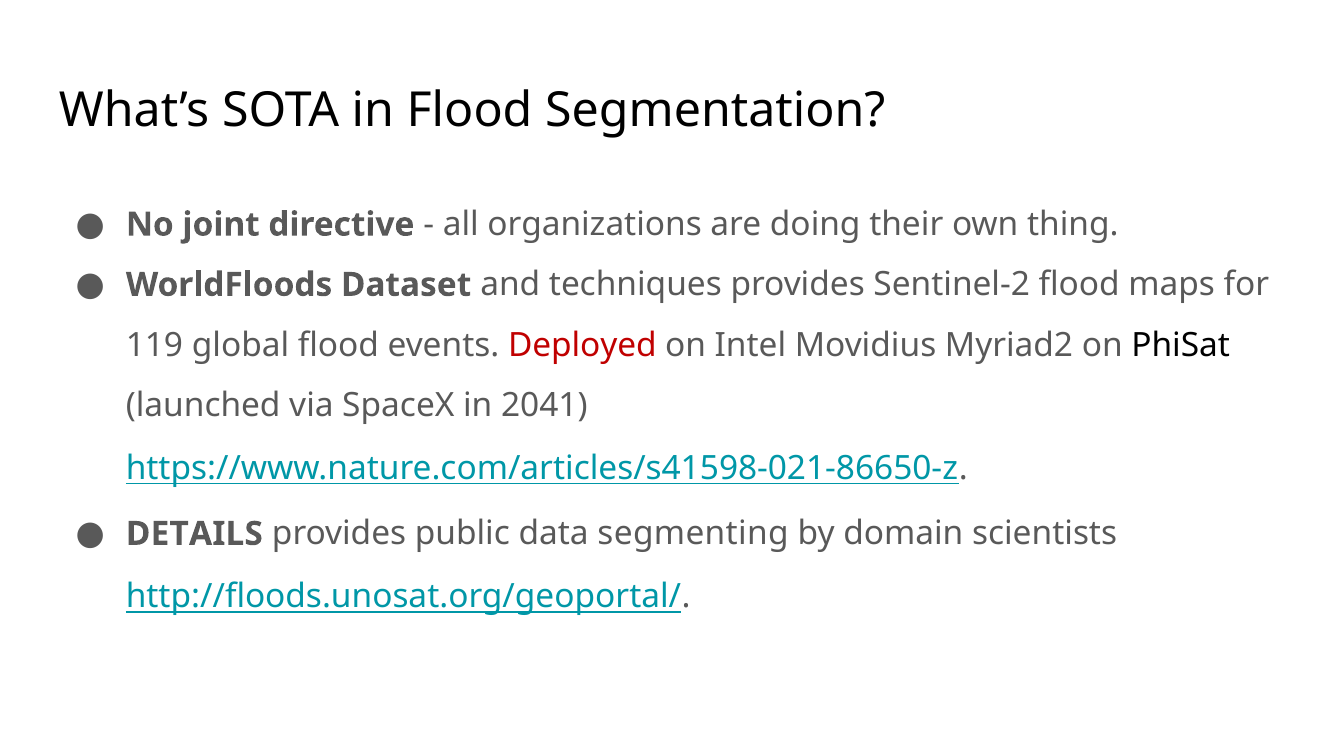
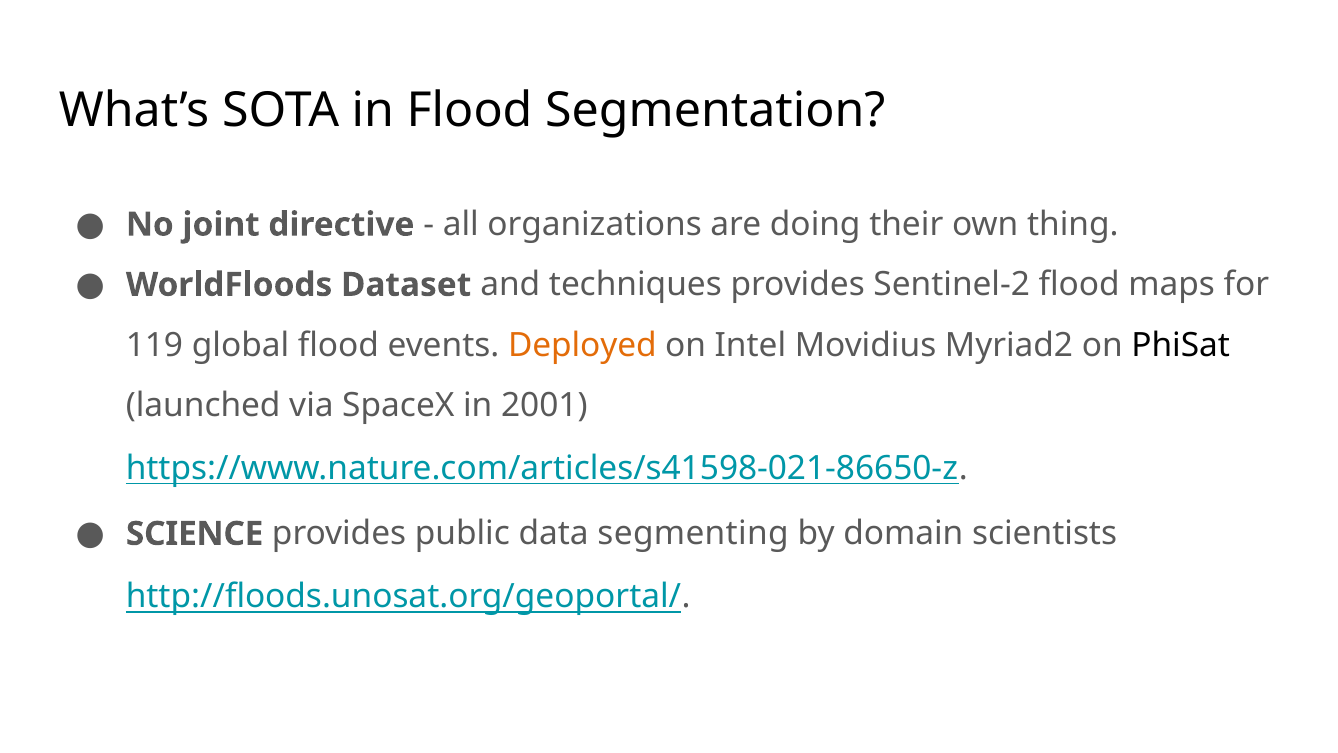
Deployed colour: red -> orange
2041: 2041 -> 2001
DETAILS: DETAILS -> SCIENCE
